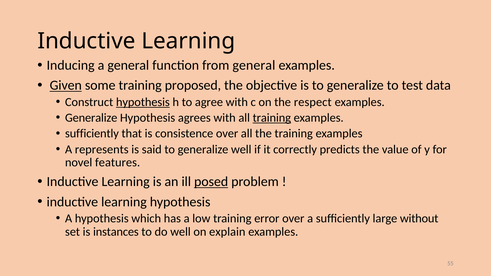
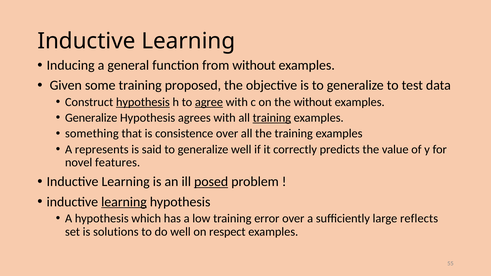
from general: general -> without
Given underline: present -> none
agree underline: none -> present
the respect: respect -> without
sufficiently at (92, 134): sufficiently -> something
learning at (124, 202) underline: none -> present
without: without -> reflects
instances: instances -> solutions
explain: explain -> respect
